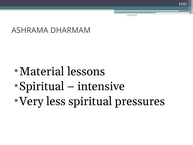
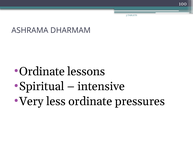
Material at (42, 71): Material -> Ordinate
less spiritual: spiritual -> ordinate
